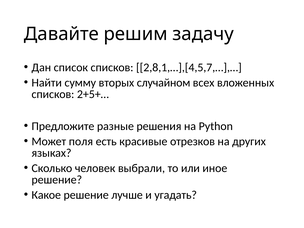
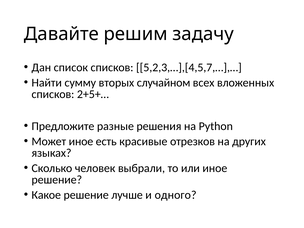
2,8,1,…],[4,5,7,…],…: 2,8,1,…],[4,5,7,…],… -> 5,2,3,…],[4,5,7,…],…
Может поля: поля -> иное
угадать: угадать -> одного
